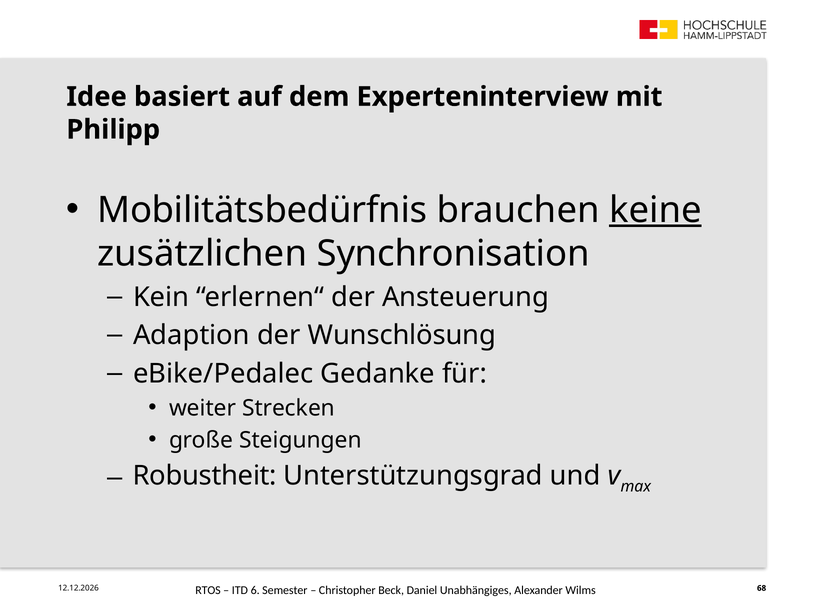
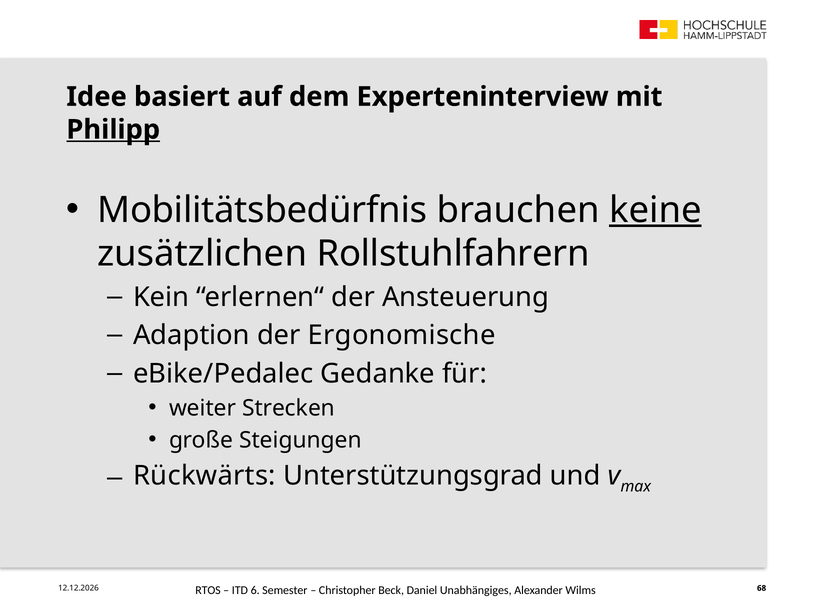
Philipp underline: none -> present
Synchronisation: Synchronisation -> Rollstuhlfahrern
Wunschlösung: Wunschlösung -> Ergonomische
Robustheit: Robustheit -> Rückwärts
